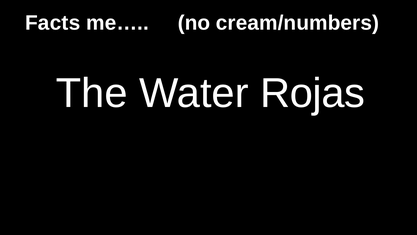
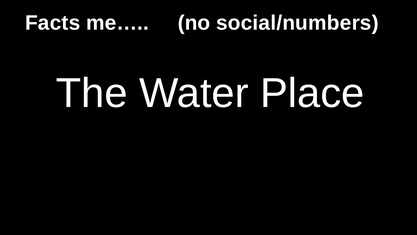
cream/numbers: cream/numbers -> social/numbers
Rojas: Rojas -> Place
